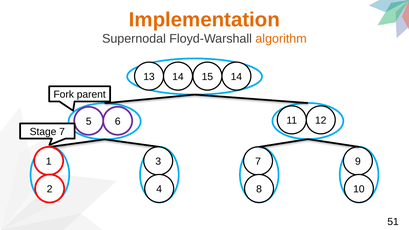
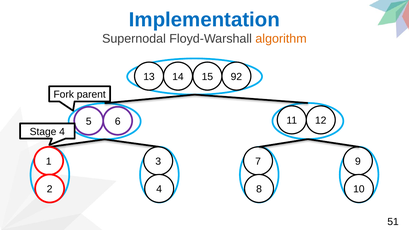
Implementation colour: orange -> blue
15 14: 14 -> 92
Stage 7: 7 -> 4
